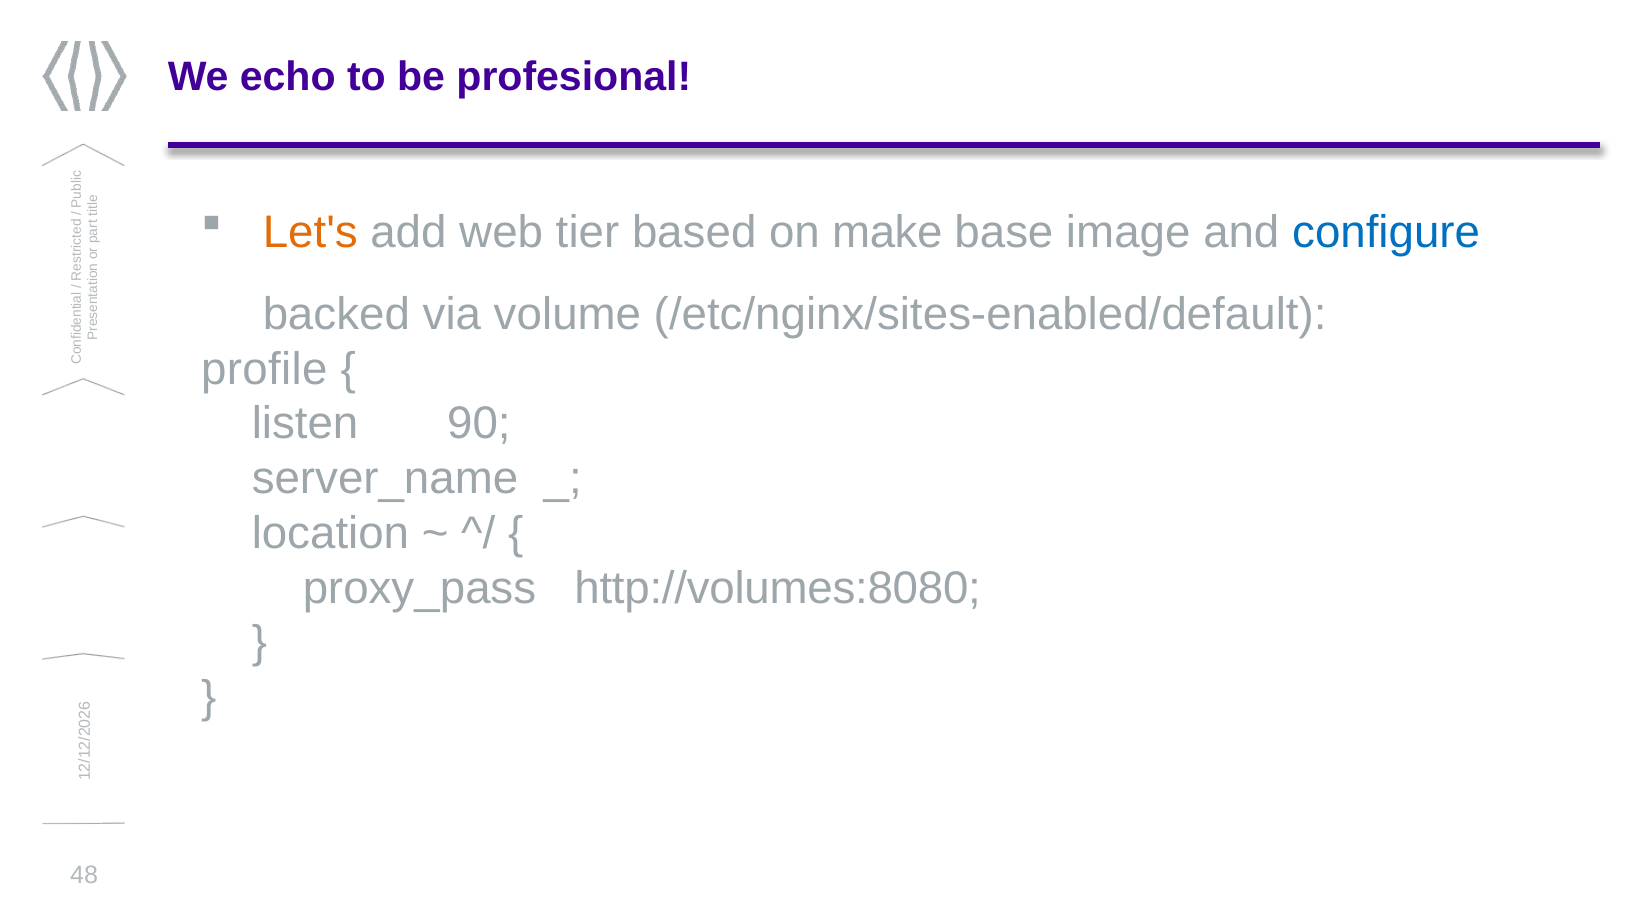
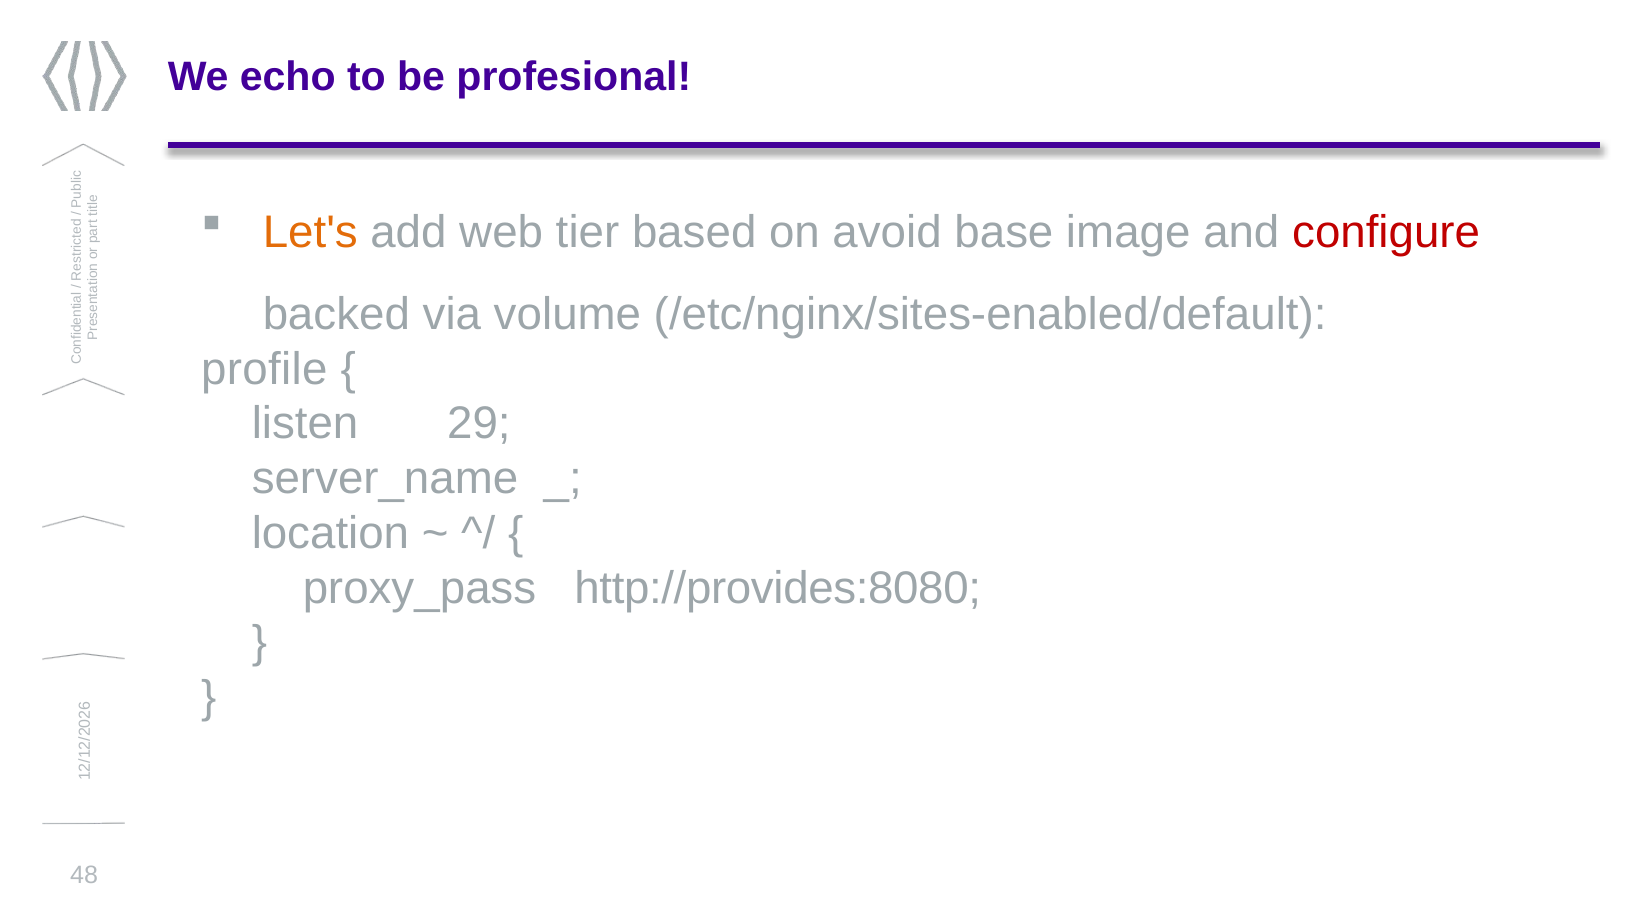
make: make -> avoid
configure colour: blue -> red
90: 90 -> 29
http://volumes:8080: http://volumes:8080 -> http://provides:8080
